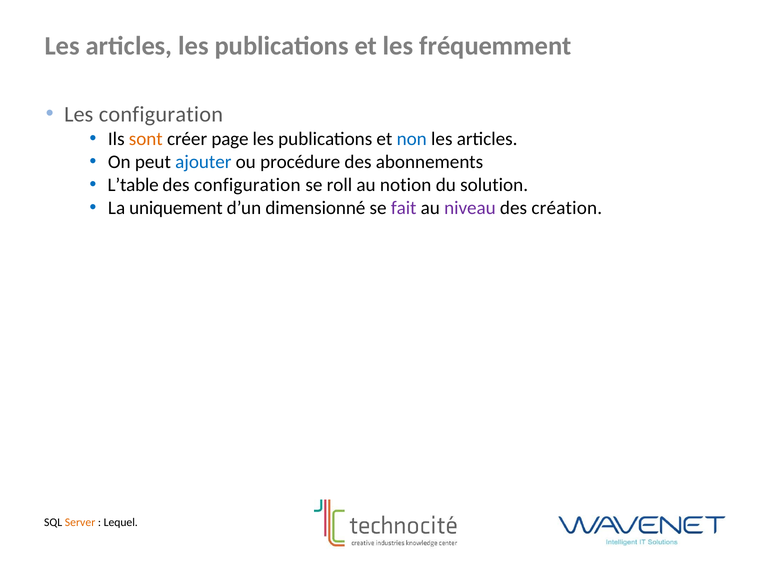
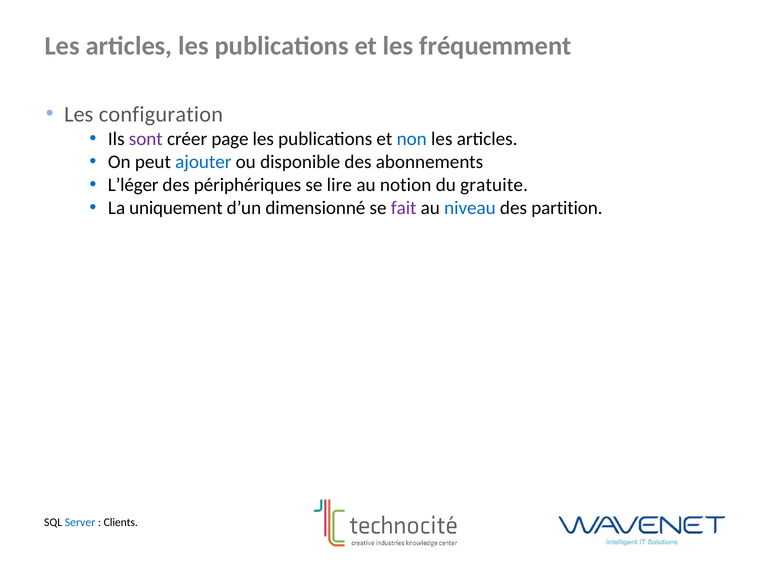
sont colour: orange -> purple
procédure: procédure -> disponible
L’table: L’table -> L’léger
des configuration: configuration -> périphériques
roll: roll -> lire
solution: solution -> gratuite
niveau colour: purple -> blue
création: création -> partition
Server colour: orange -> blue
Lequel: Lequel -> Clients
